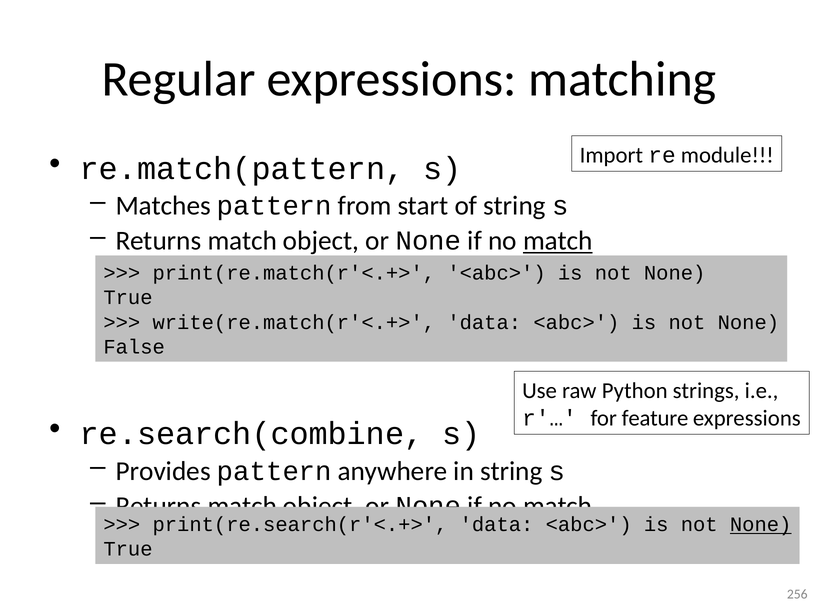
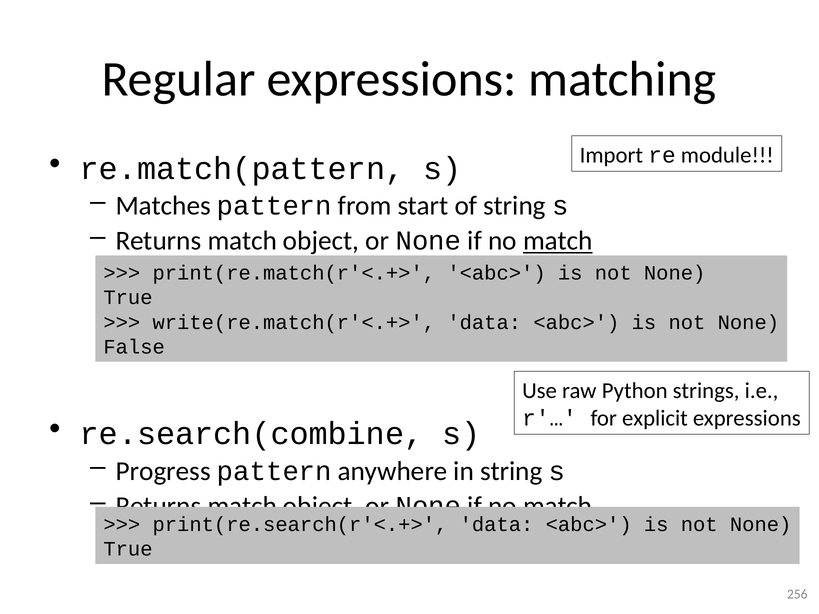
feature: feature -> explicit
Provides: Provides -> Progress
None at (761, 525) underline: present -> none
